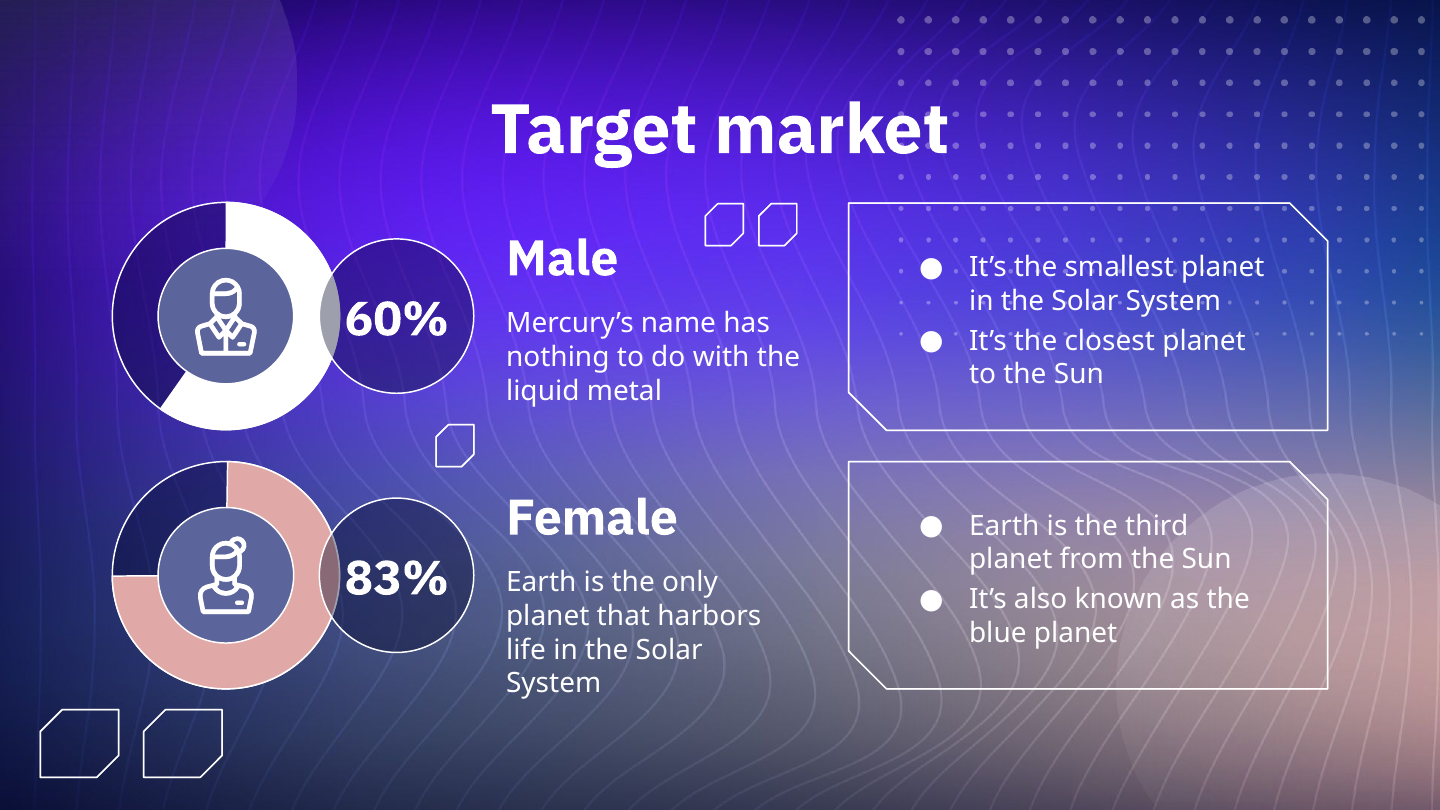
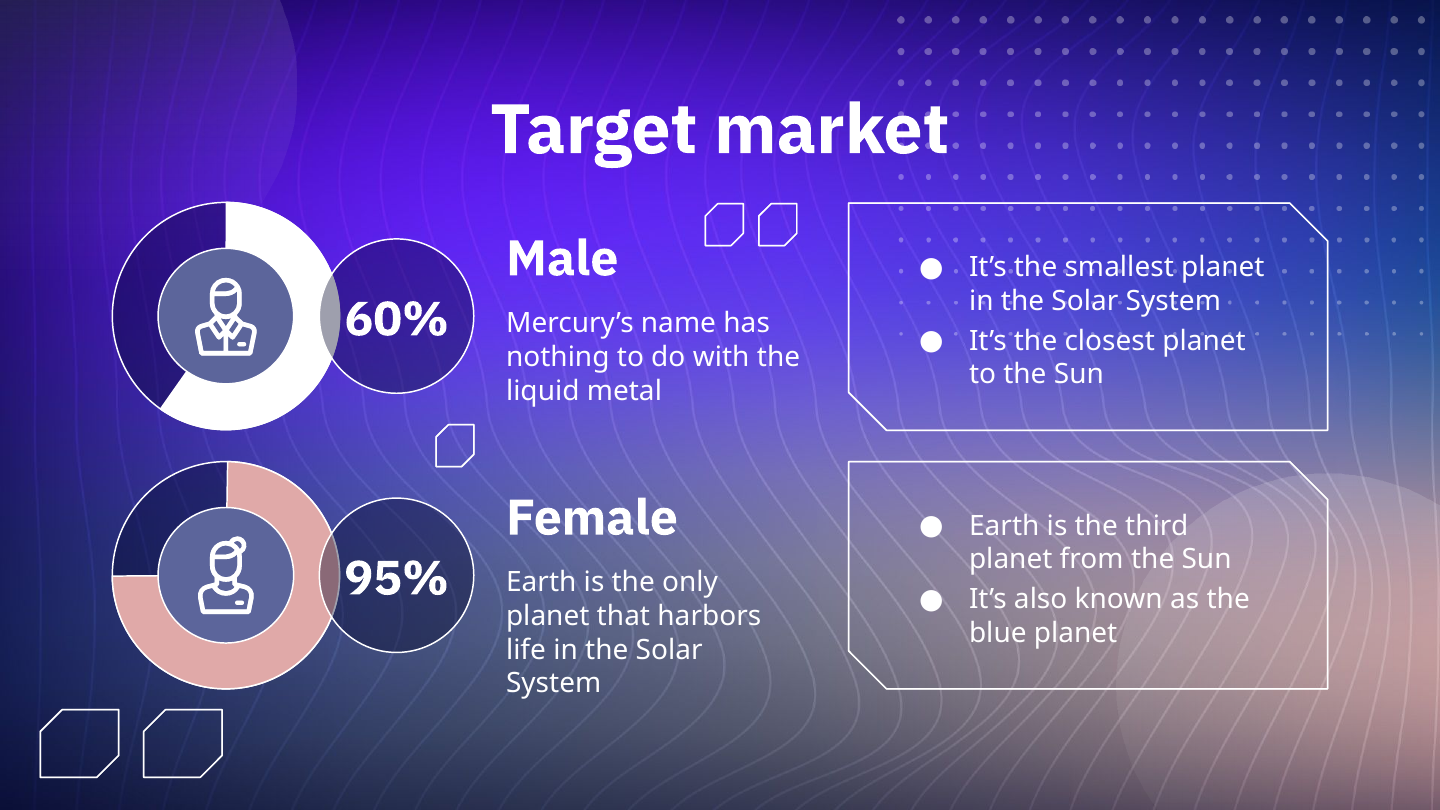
83%: 83% -> 95%
